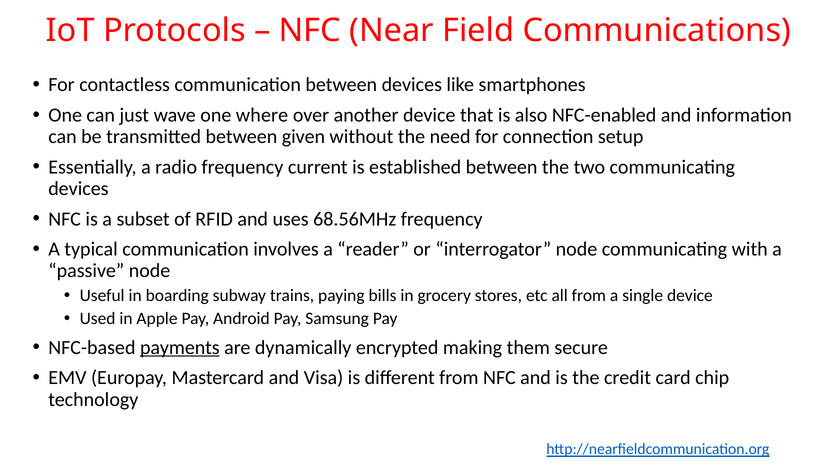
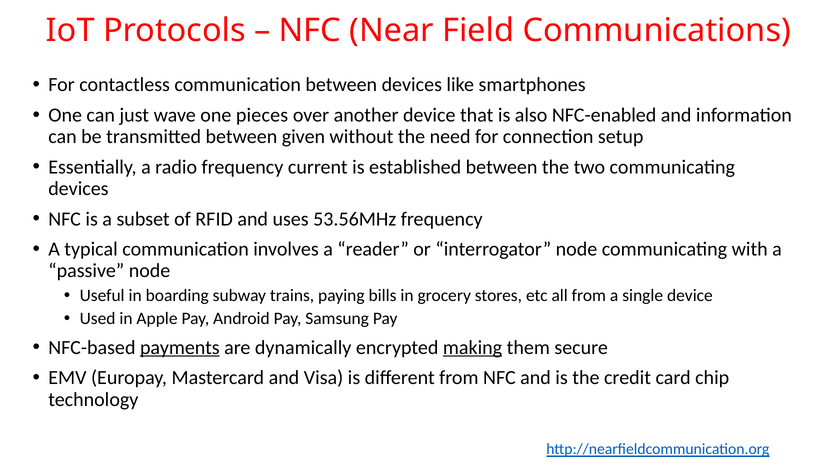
where: where -> pieces
68.56MHz: 68.56MHz -> 53.56MHz
making underline: none -> present
